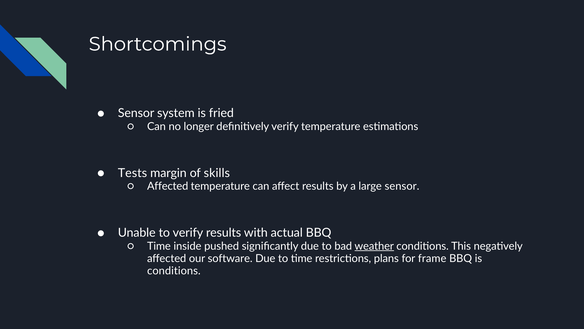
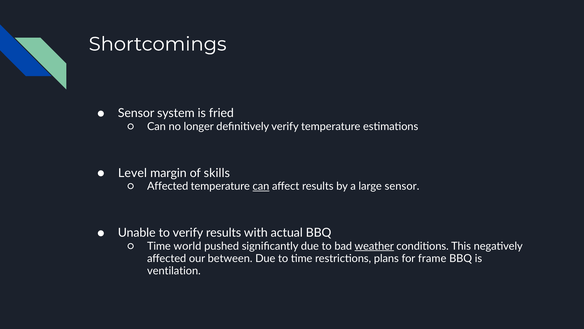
Tests: Tests -> Level
can at (261, 186) underline: none -> present
inside: inside -> world
software: software -> between
conditions at (174, 271): conditions -> ventilation
